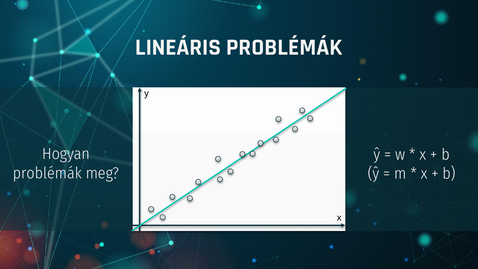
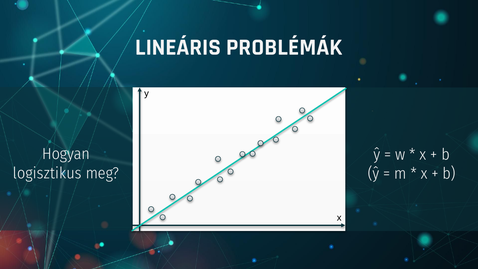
problémák at (47, 173): problémák -> logisztikus
